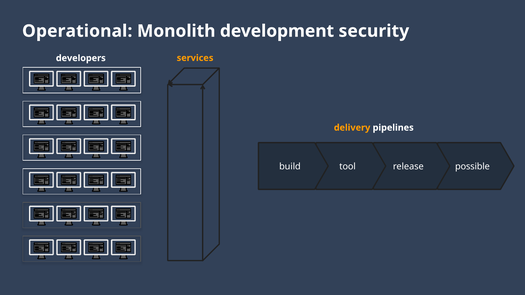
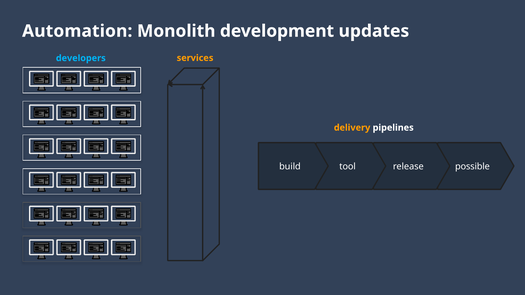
Operational: Operational -> Automation
security: security -> updates
developers colour: white -> light blue
